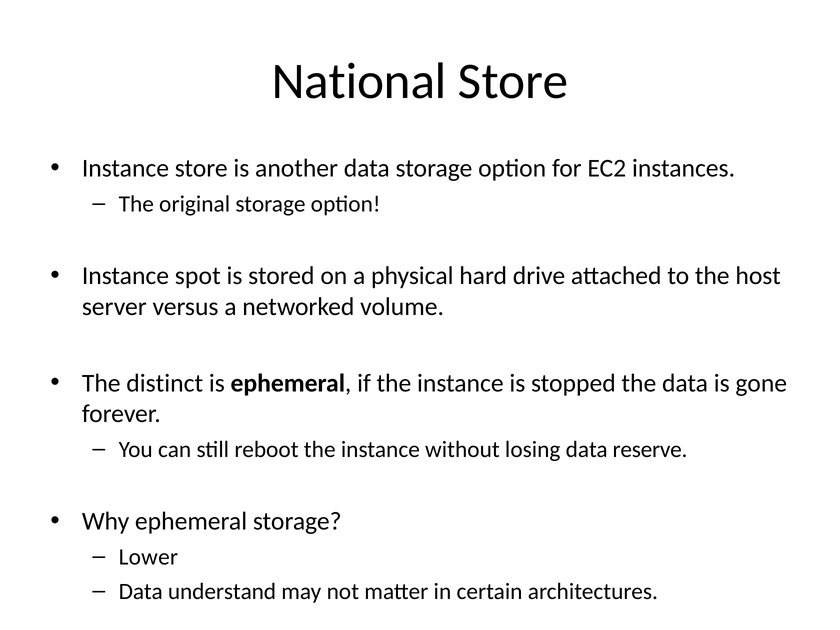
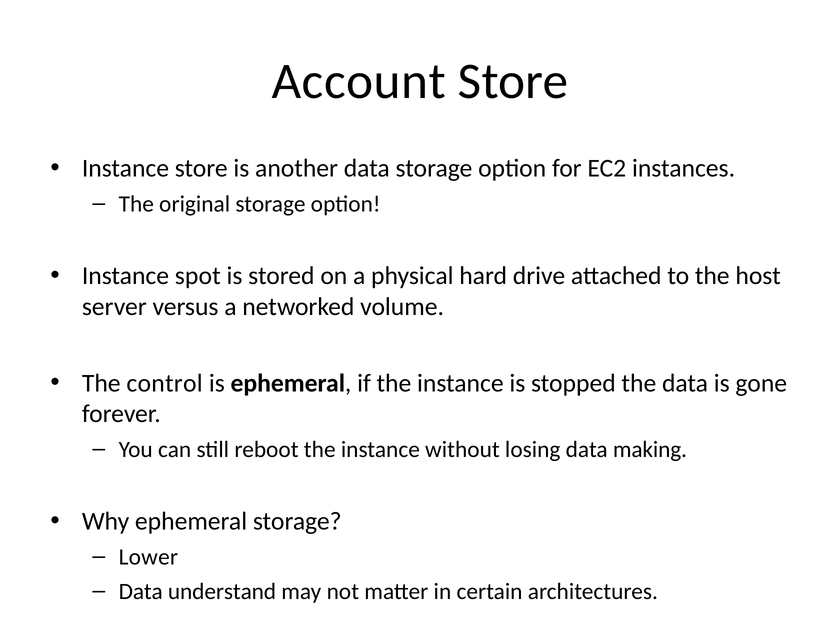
National: National -> Account
distinct: distinct -> control
reserve: reserve -> making
